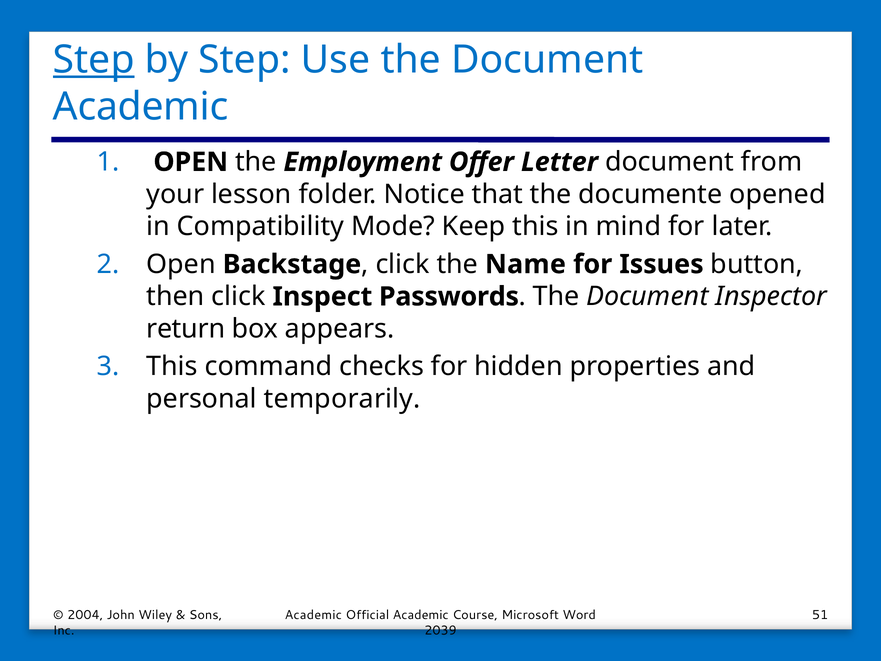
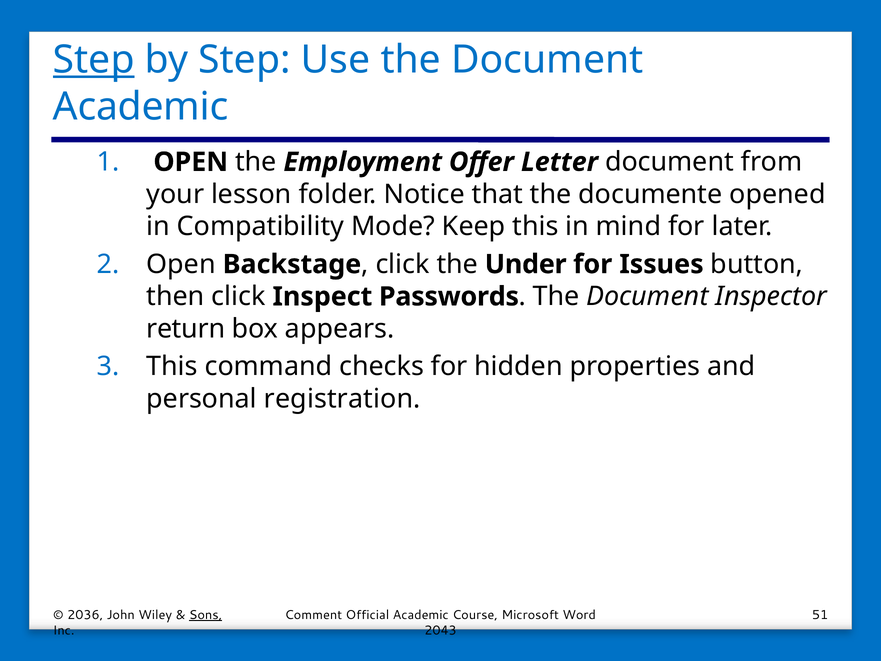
Name: Name -> Under
temporarily: temporarily -> registration
2004: 2004 -> 2036
Sons underline: none -> present
Academic at (313, 615): Academic -> Comment
2039: 2039 -> 2043
